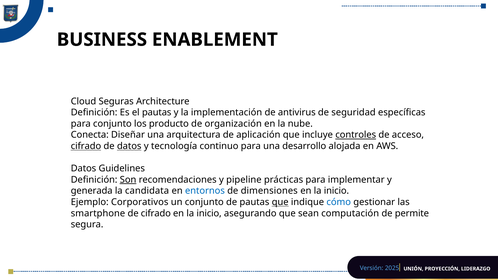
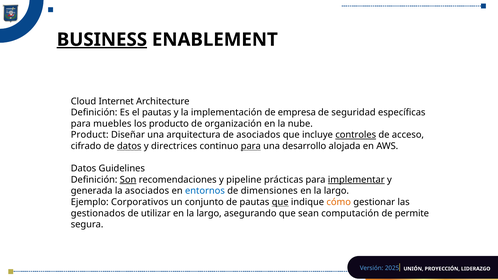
BUSINESS underline: none -> present
Seguras: Seguras -> Internet
antivirus: antivirus -> empresa
para conjunto: conjunto -> muebles
Conecta: Conecta -> Product
de aplicación: aplicación -> asociados
cifrado at (86, 146) underline: present -> none
tecnología: tecnología -> directrices
para at (251, 146) underline: none -> present
implementar underline: none -> present
la candidata: candidata -> asociados
inicio at (336, 191): inicio -> largo
cómo colour: blue -> orange
smartphone: smartphone -> gestionados
de cifrado: cifrado -> utilizar
inicio at (209, 213): inicio -> largo
